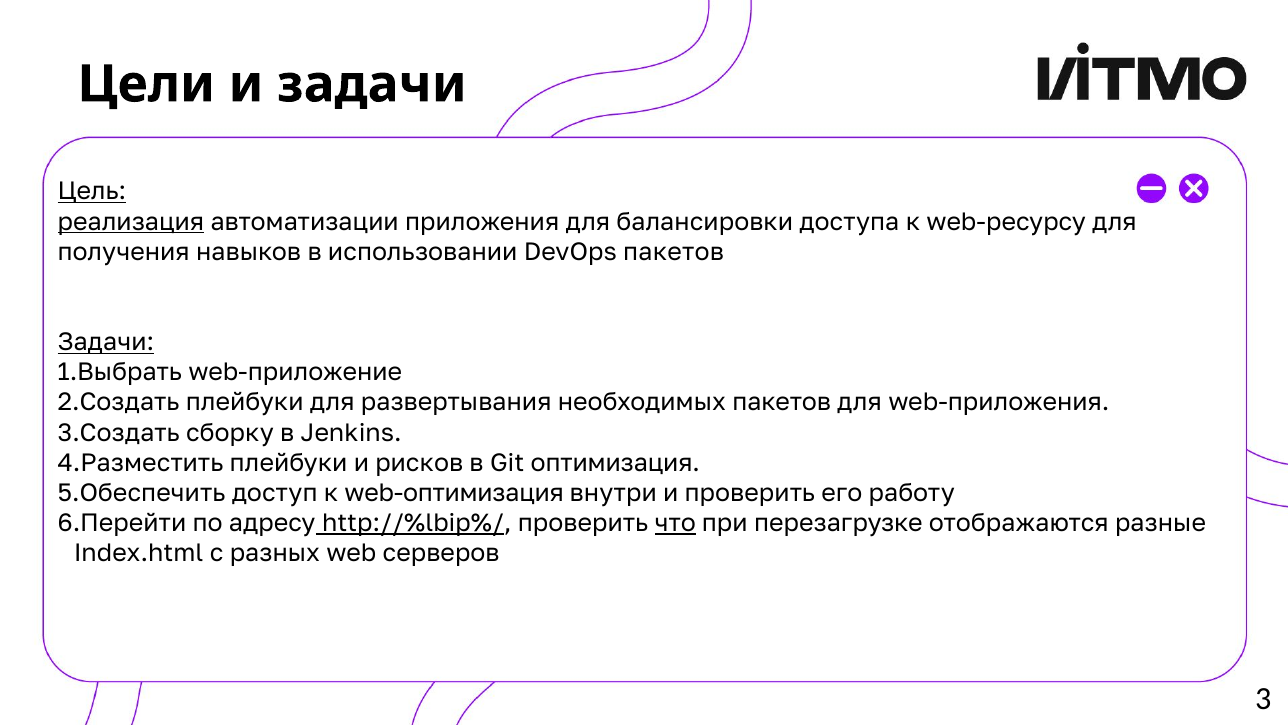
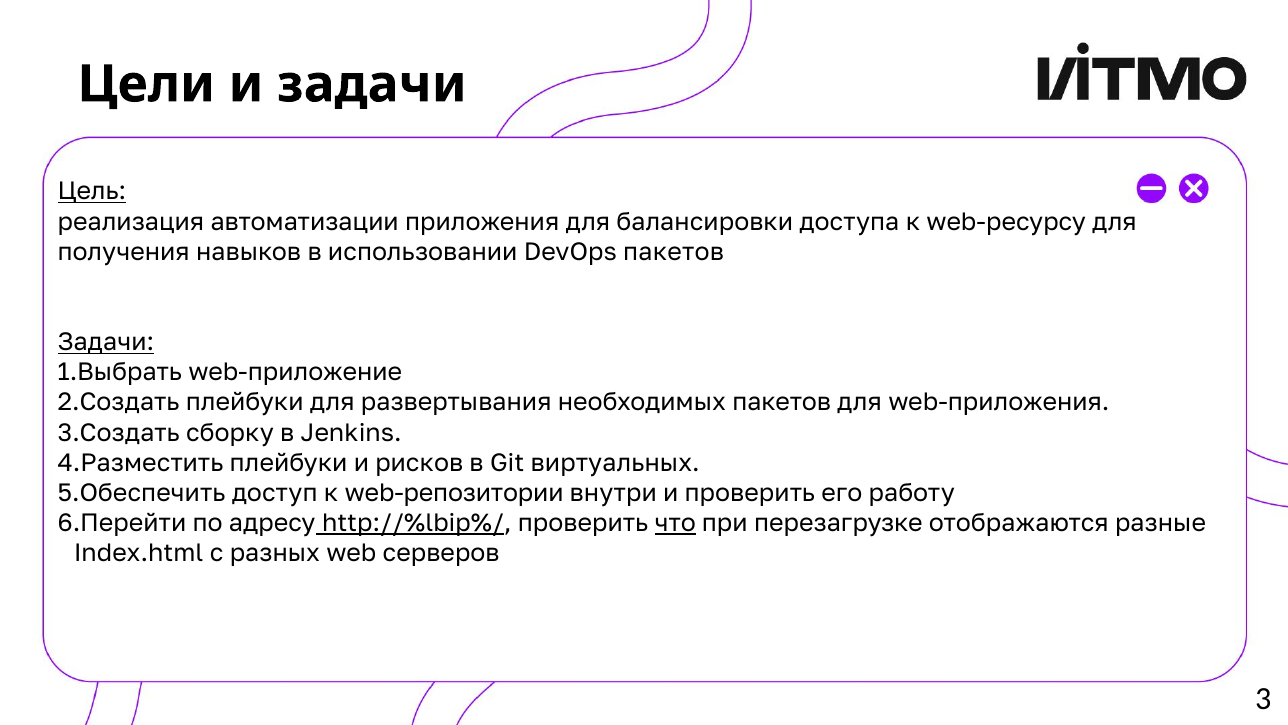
реализация underline: present -> none
оптимизация: оптимизация -> виртуальных
web-оптимизация: web-оптимизация -> web-репозитории
